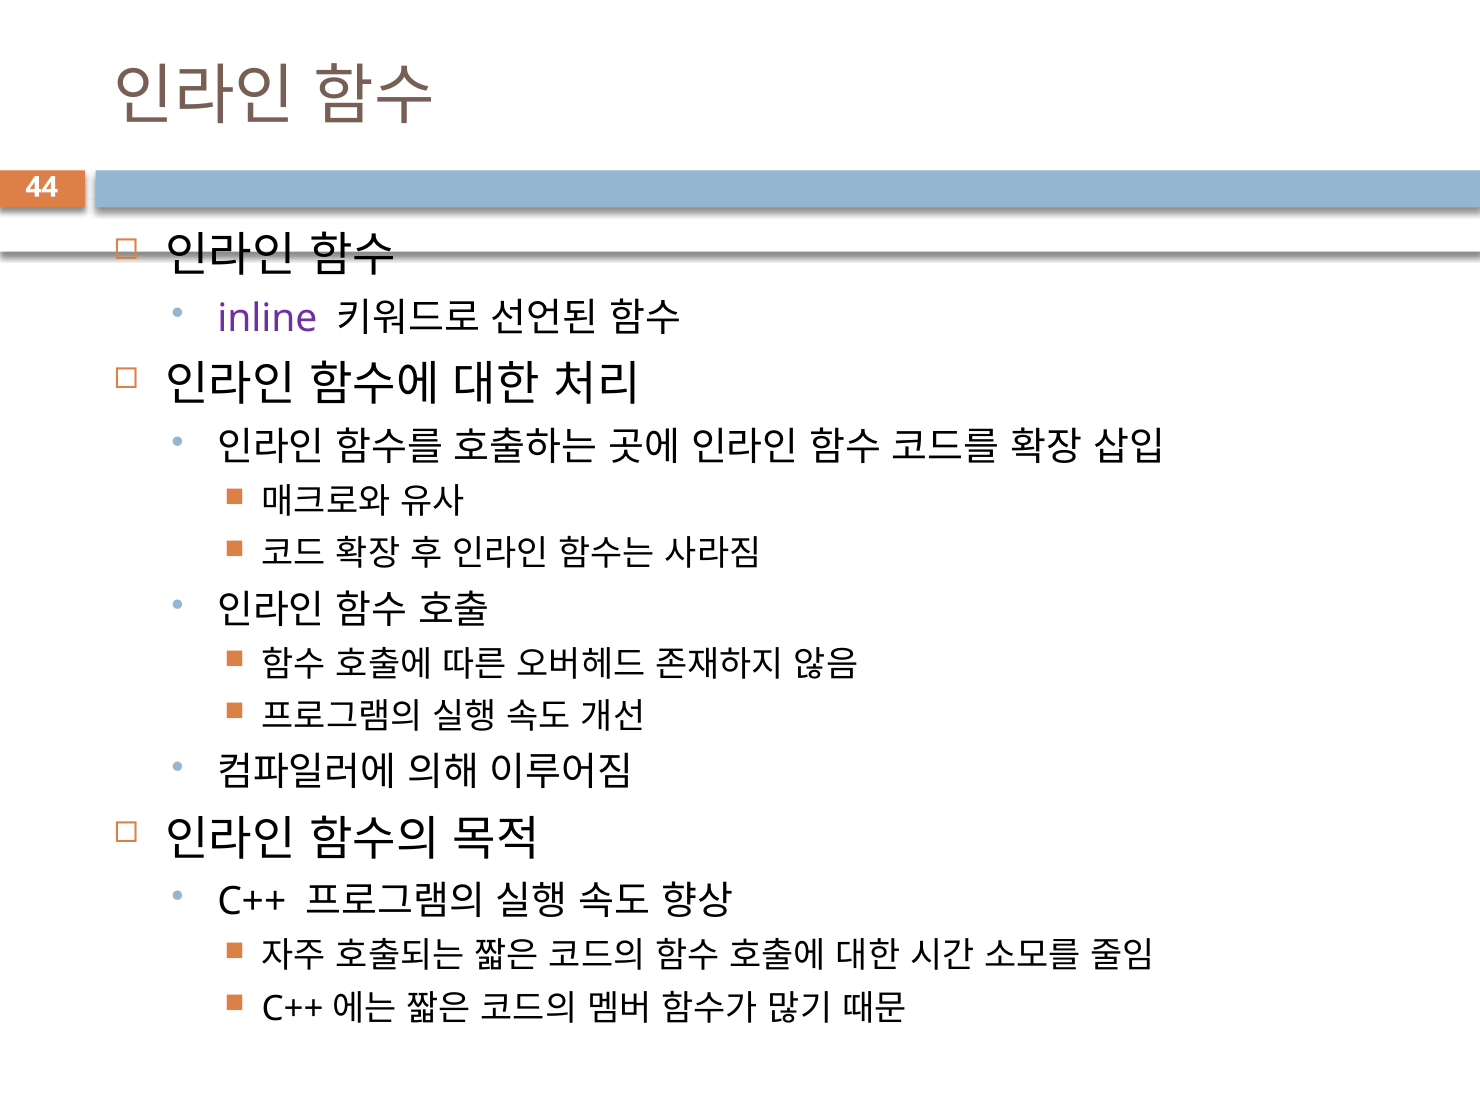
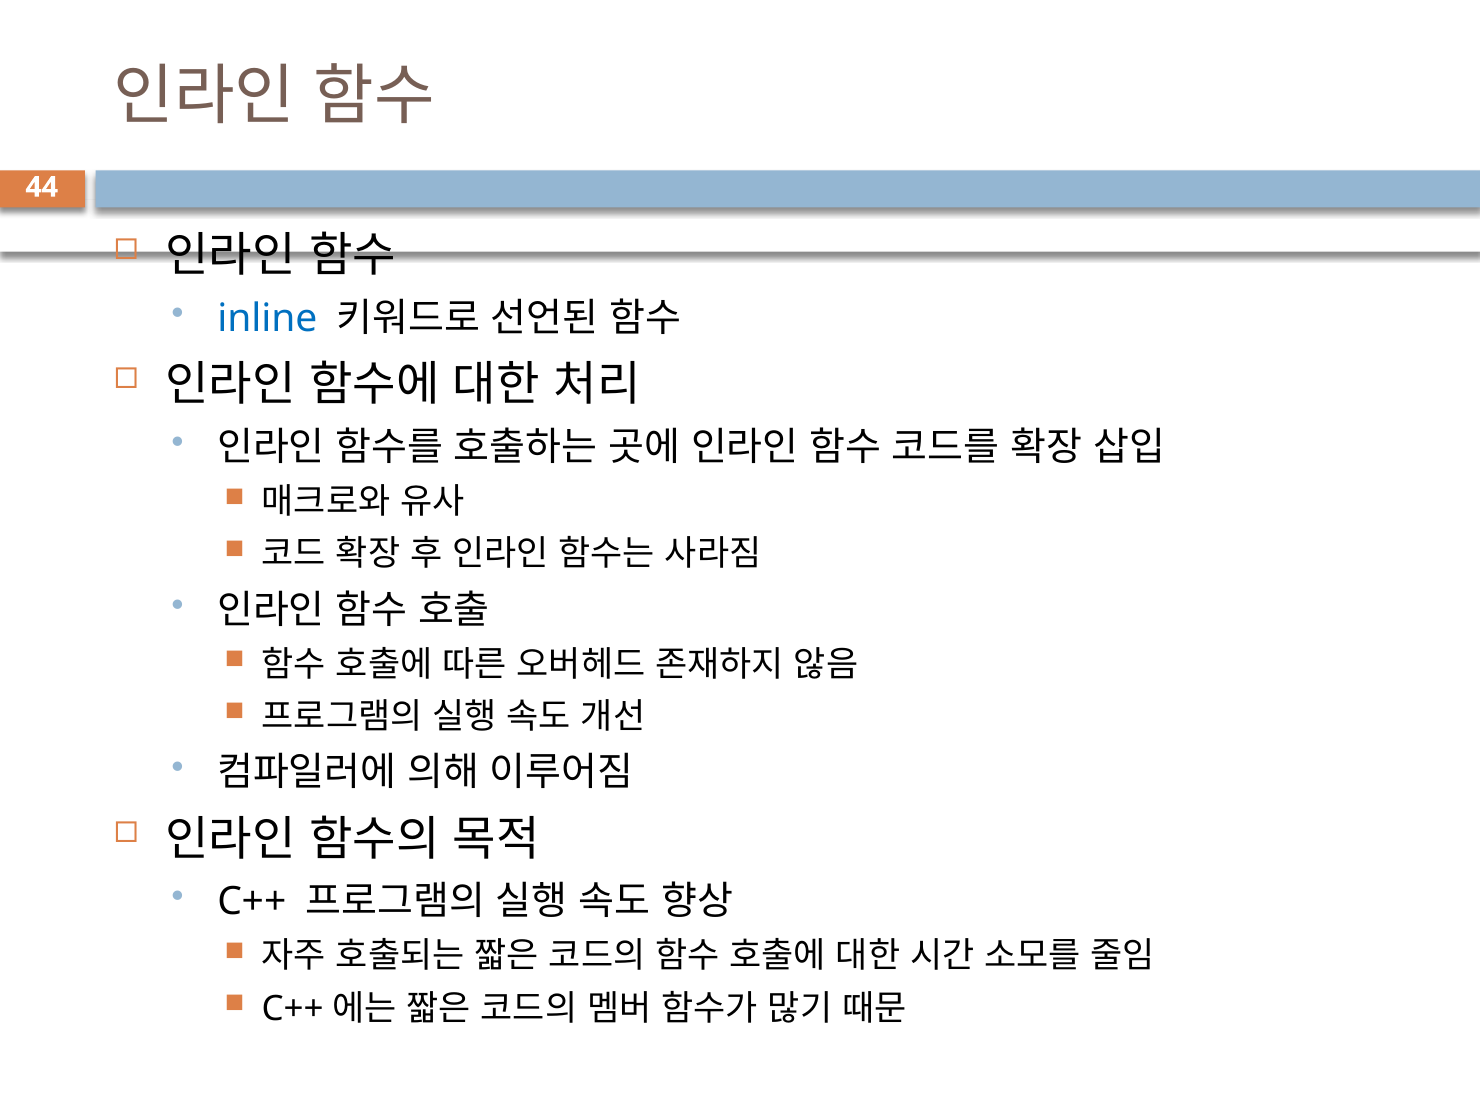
inline colour: purple -> blue
